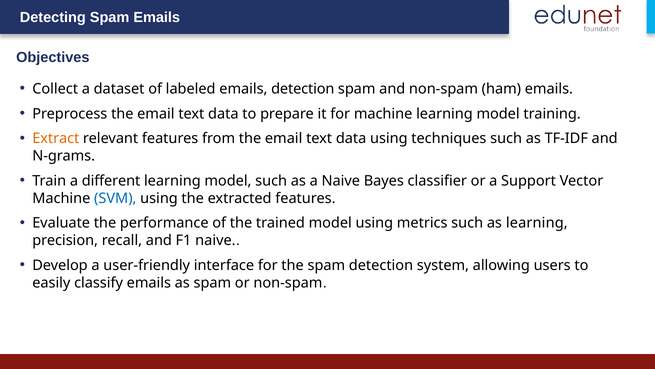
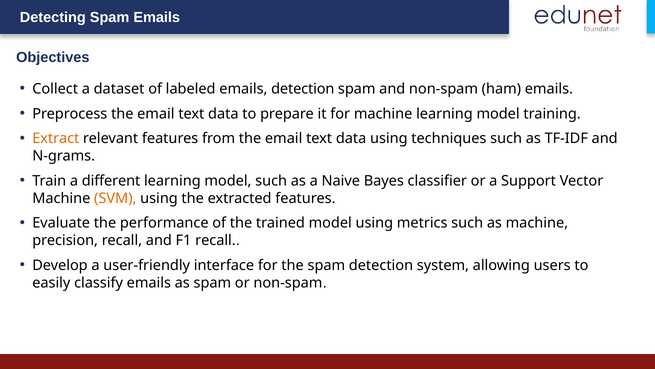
SVM colour: blue -> orange
as learning: learning -> machine
F1 naive: naive -> recall
